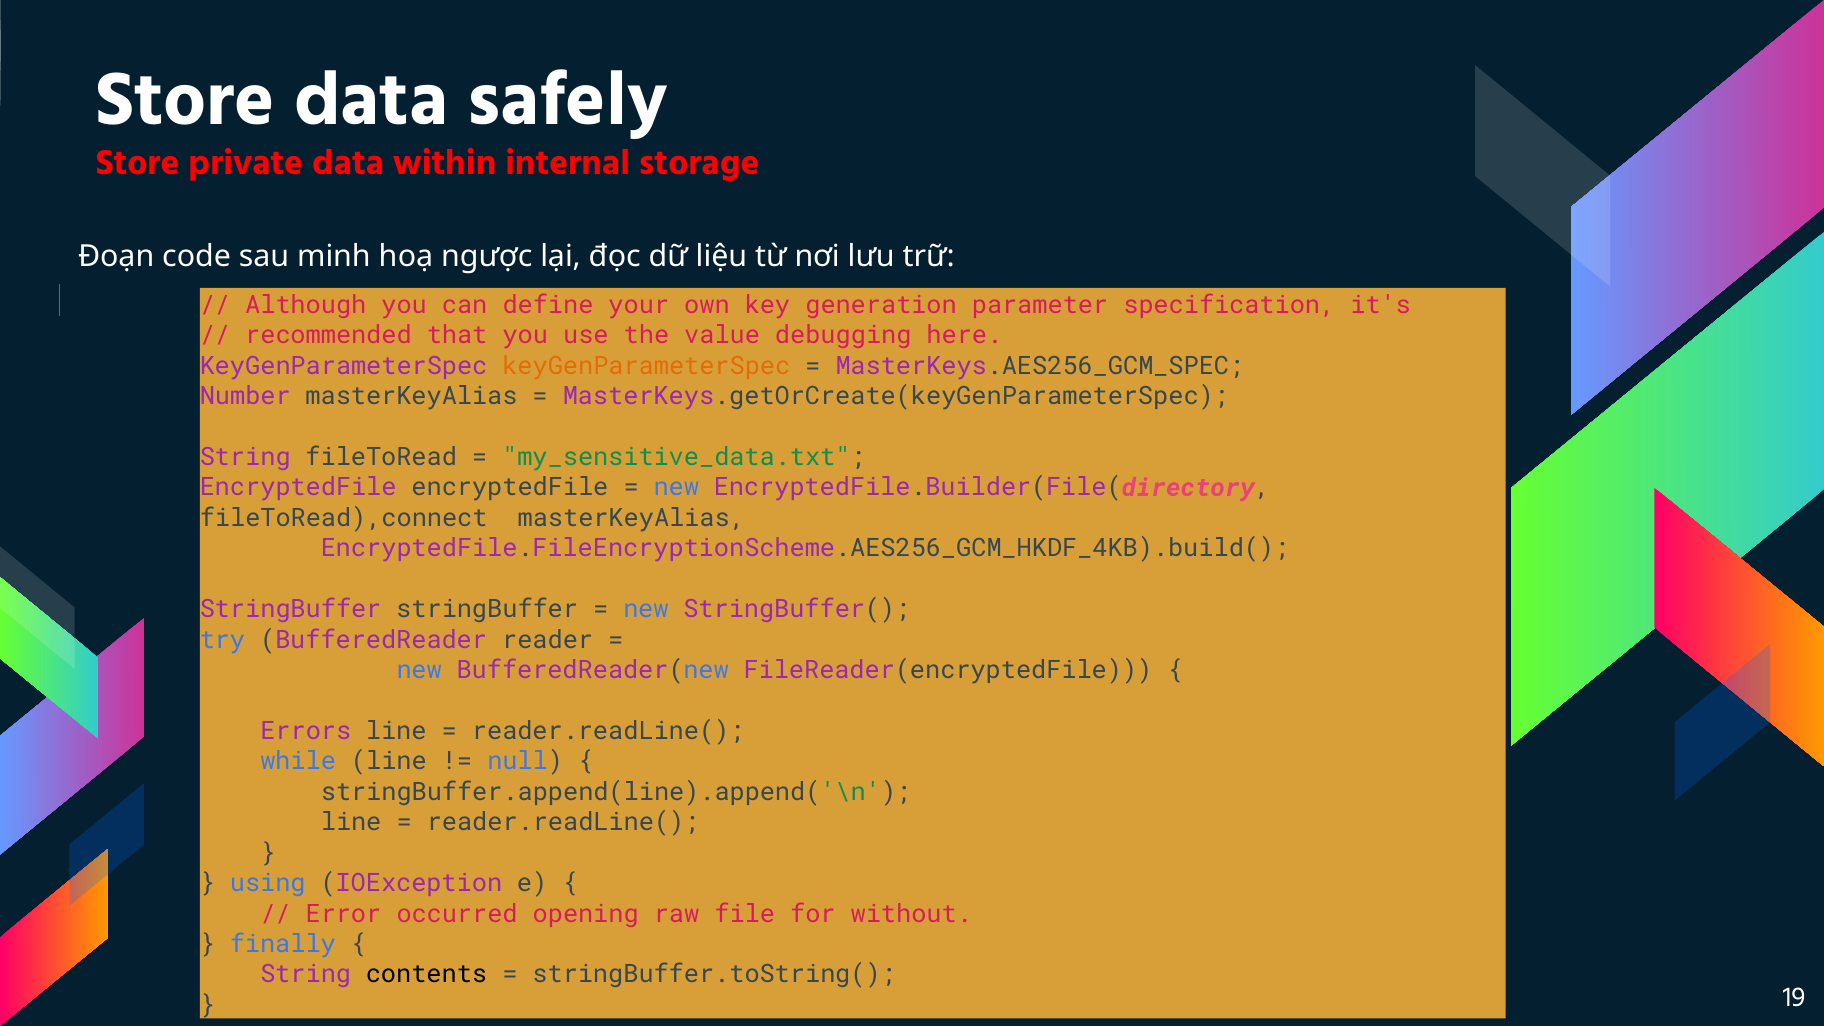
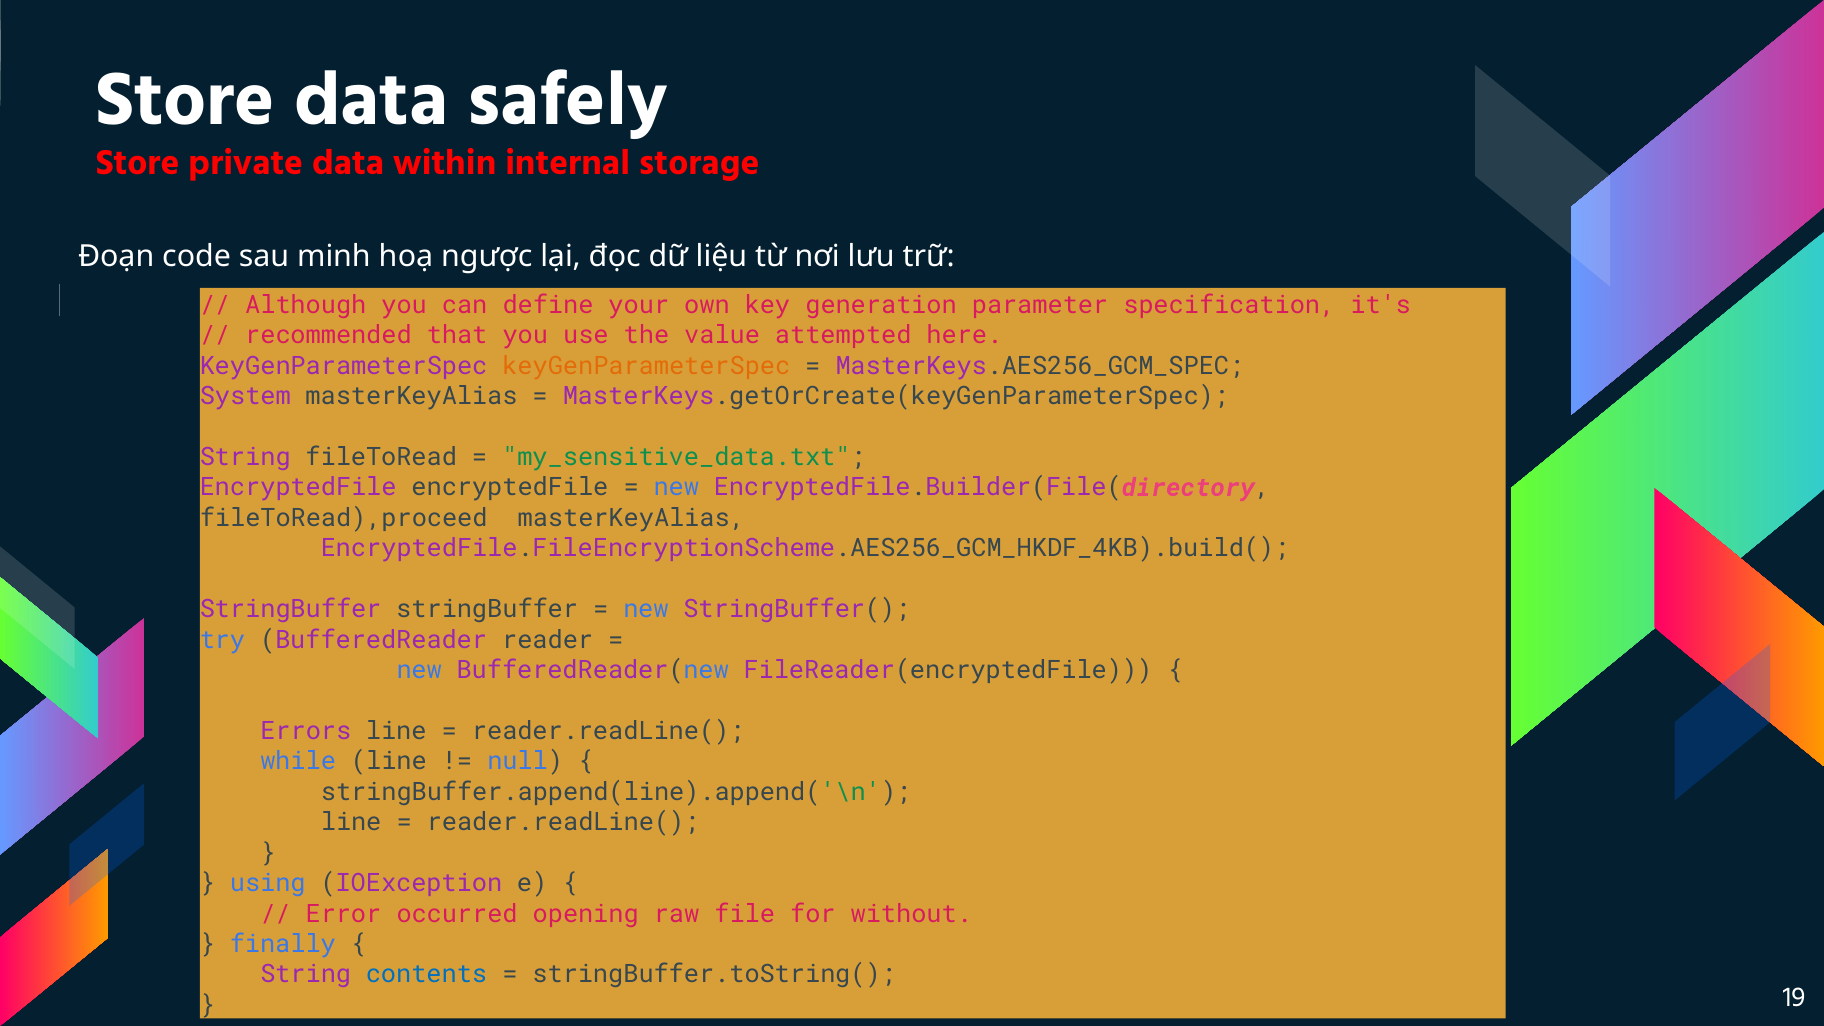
debugging: debugging -> attempted
Number: Number -> System
fileToRead),connect: fileToRead),connect -> fileToRead),proceed
contents colour: black -> blue
